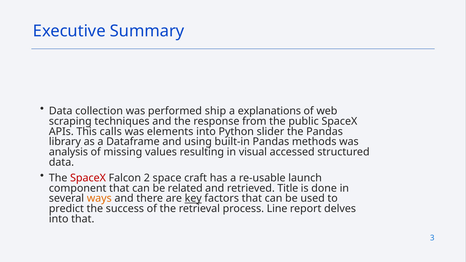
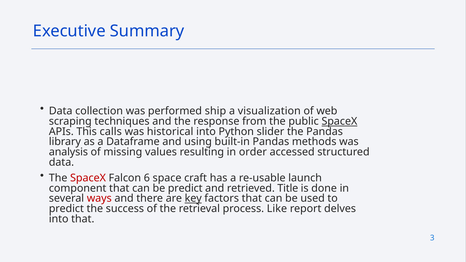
explanations: explanations -> visualization
SpaceX at (339, 121) underline: none -> present
elements: elements -> historical
visual: visual -> order
2: 2 -> 6
be related: related -> predict
ways colour: orange -> red
Line: Line -> Like
